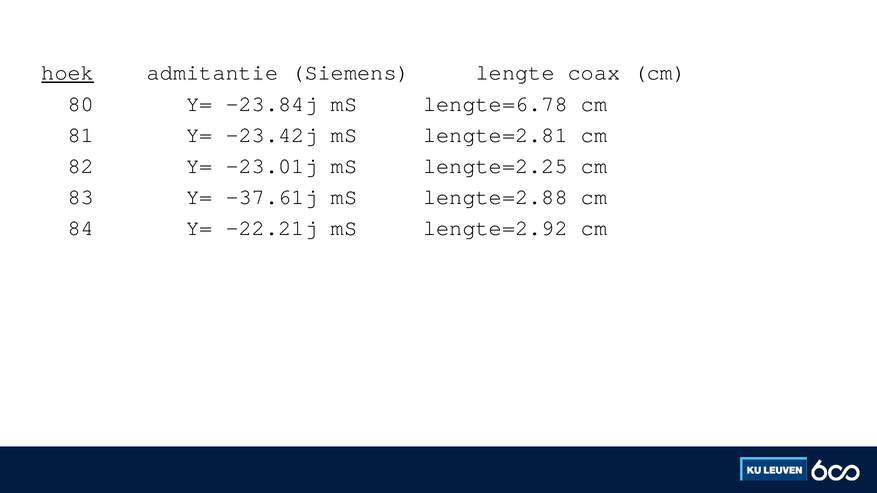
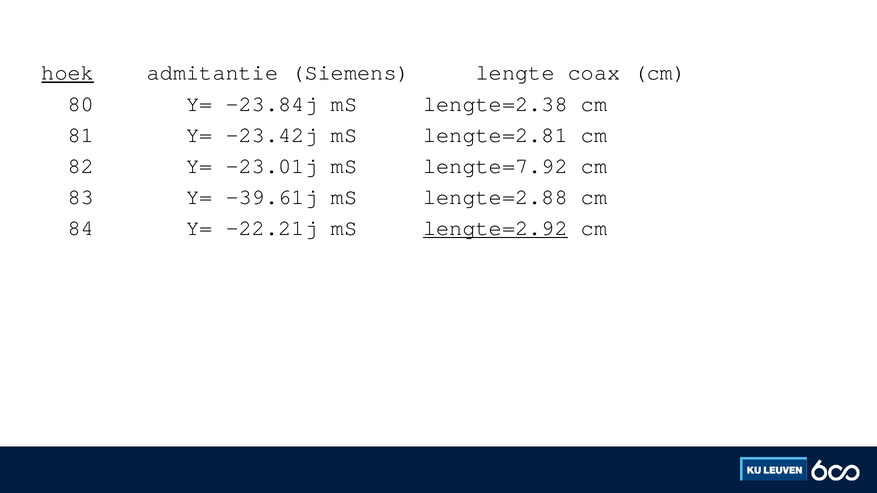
lengte=6.78: lengte=6.78 -> lengte=2.38
lengte=2.25: lengte=2.25 -> lengte=7.92
-37.61j: -37.61j -> -39.61j
lengte=2.92 underline: none -> present
